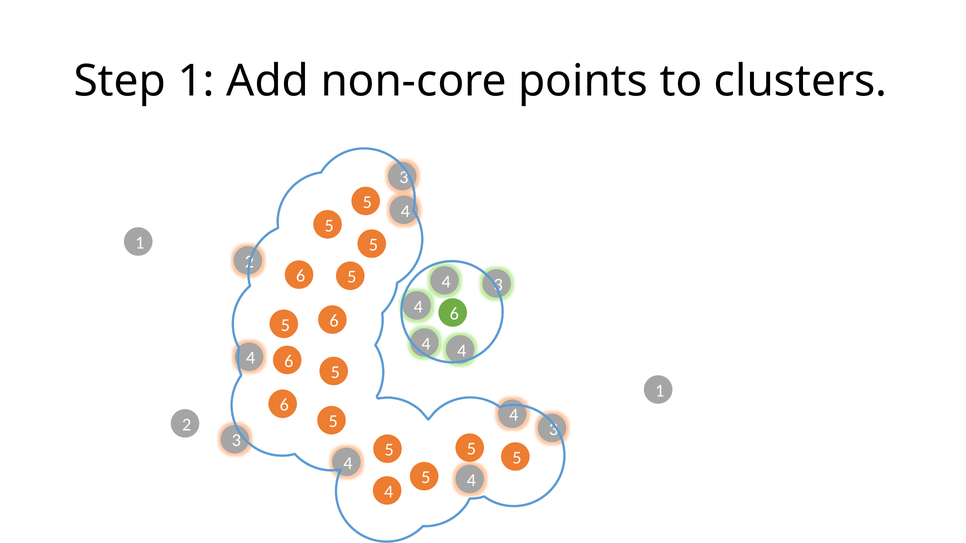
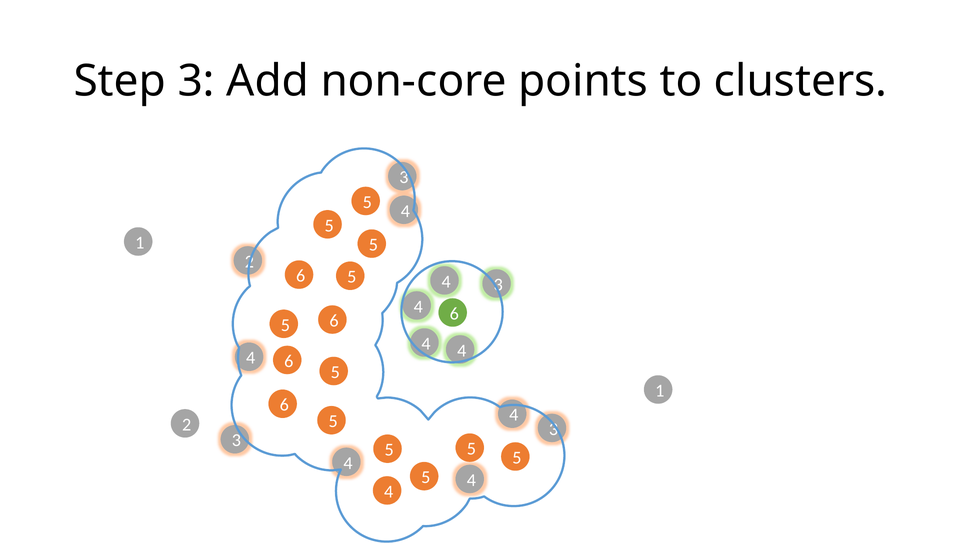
Step 1: 1 -> 3
